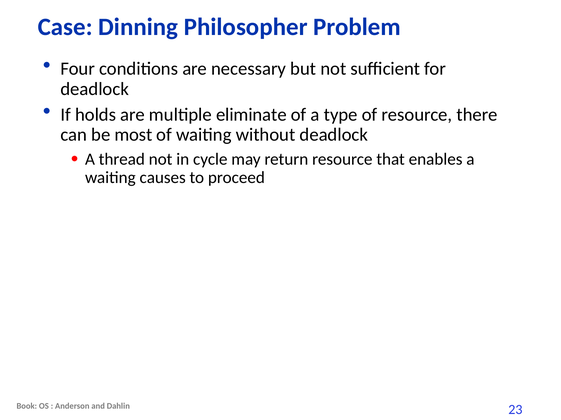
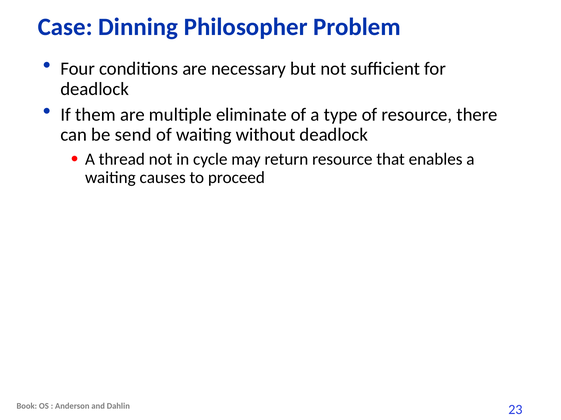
holds: holds -> them
most: most -> send
